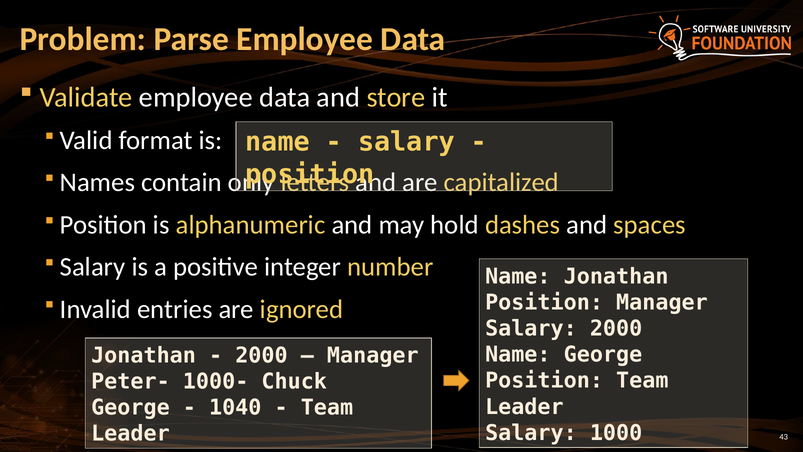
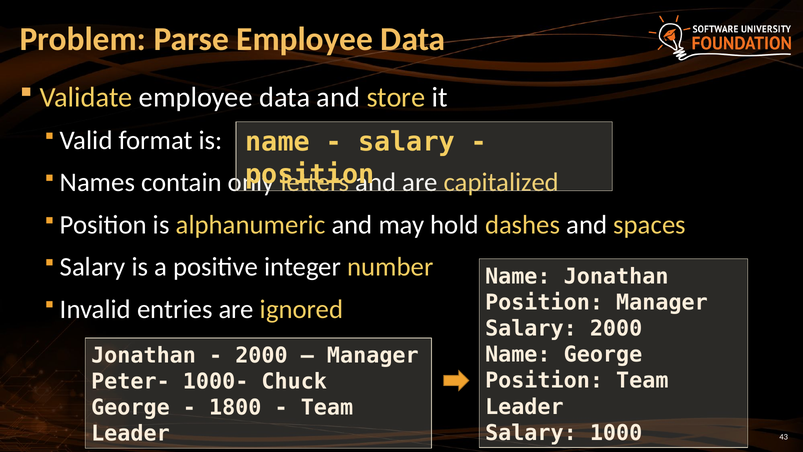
1040: 1040 -> 1800
